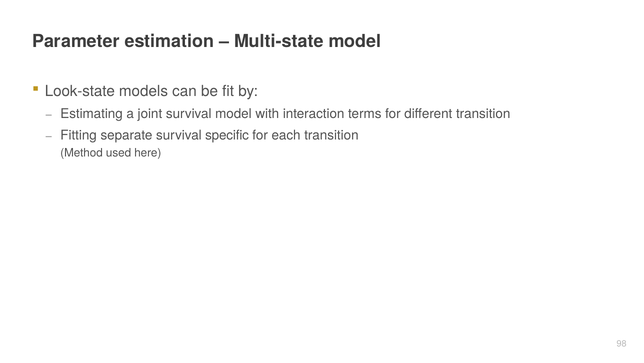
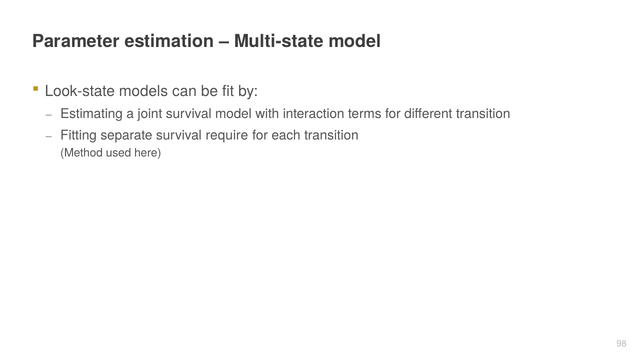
specific: specific -> require
